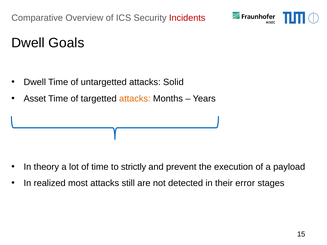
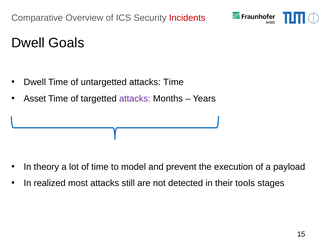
attacks Solid: Solid -> Time
attacks at (135, 99) colour: orange -> purple
strictly: strictly -> model
error: error -> tools
